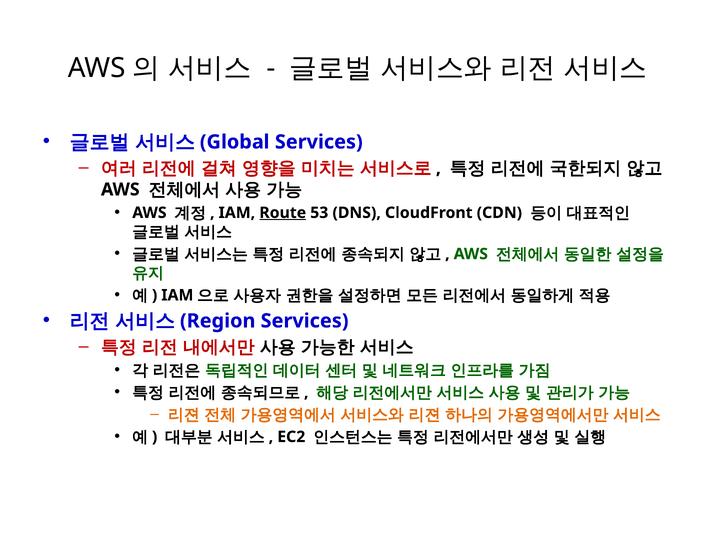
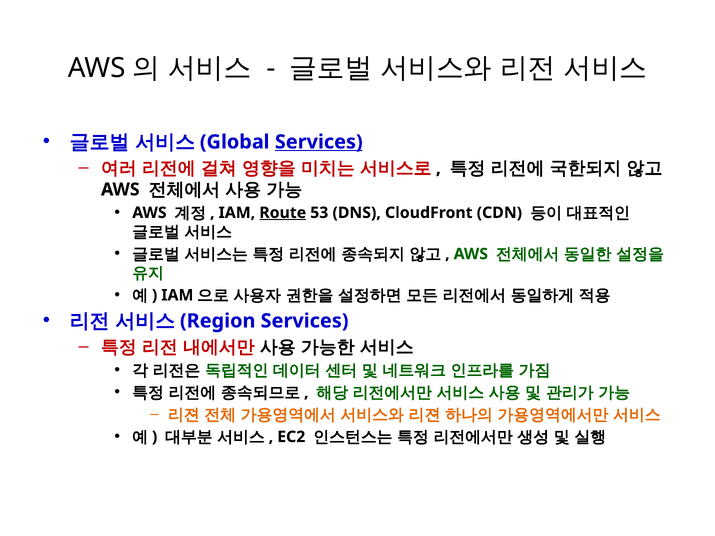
Services at (319, 142) underline: none -> present
